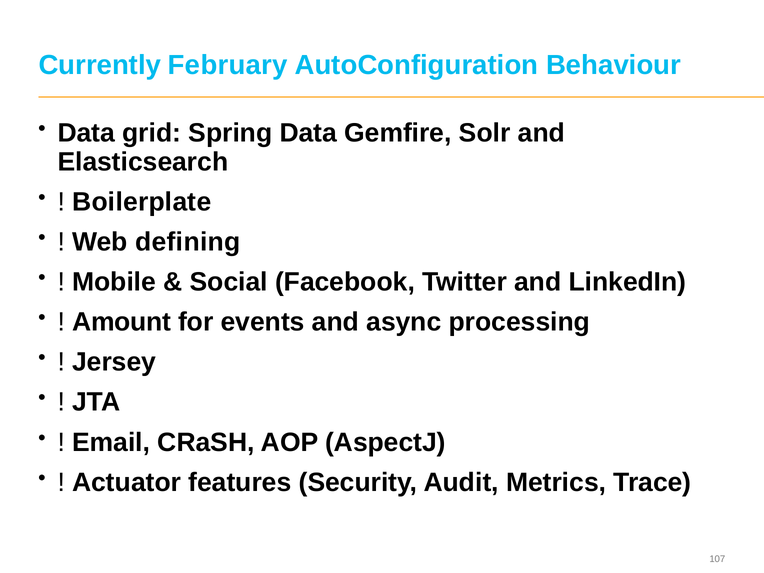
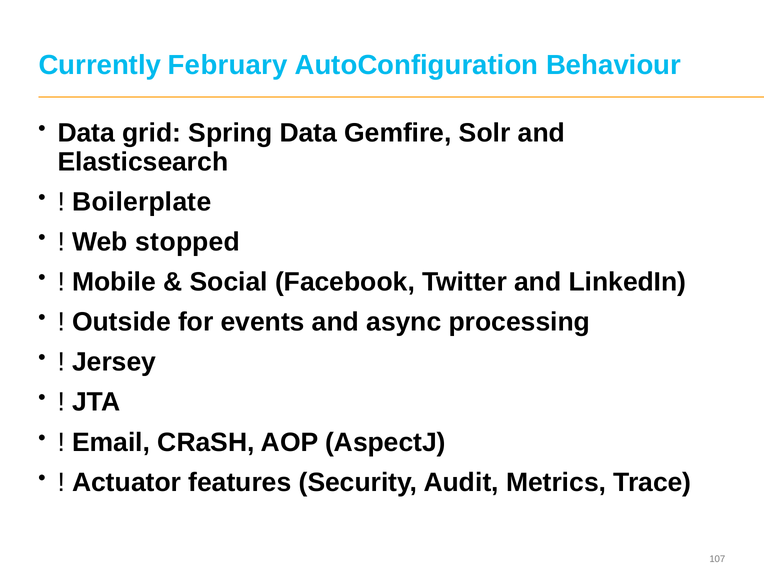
defining: defining -> stopped
Amount: Amount -> Outside
